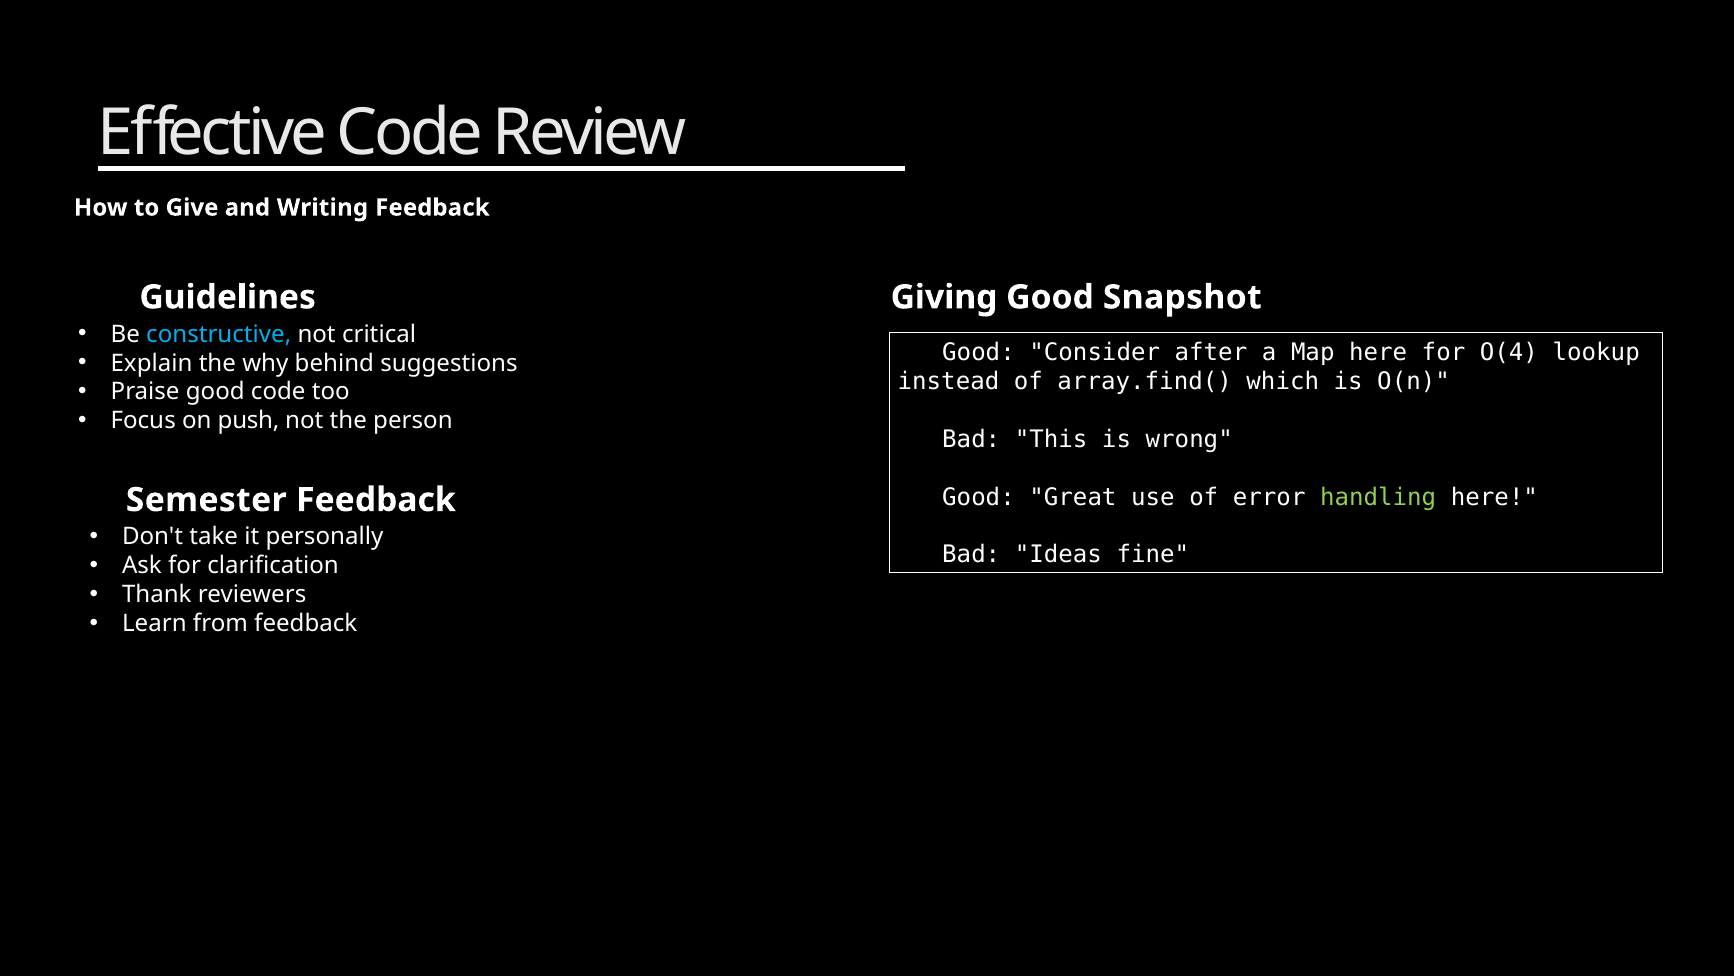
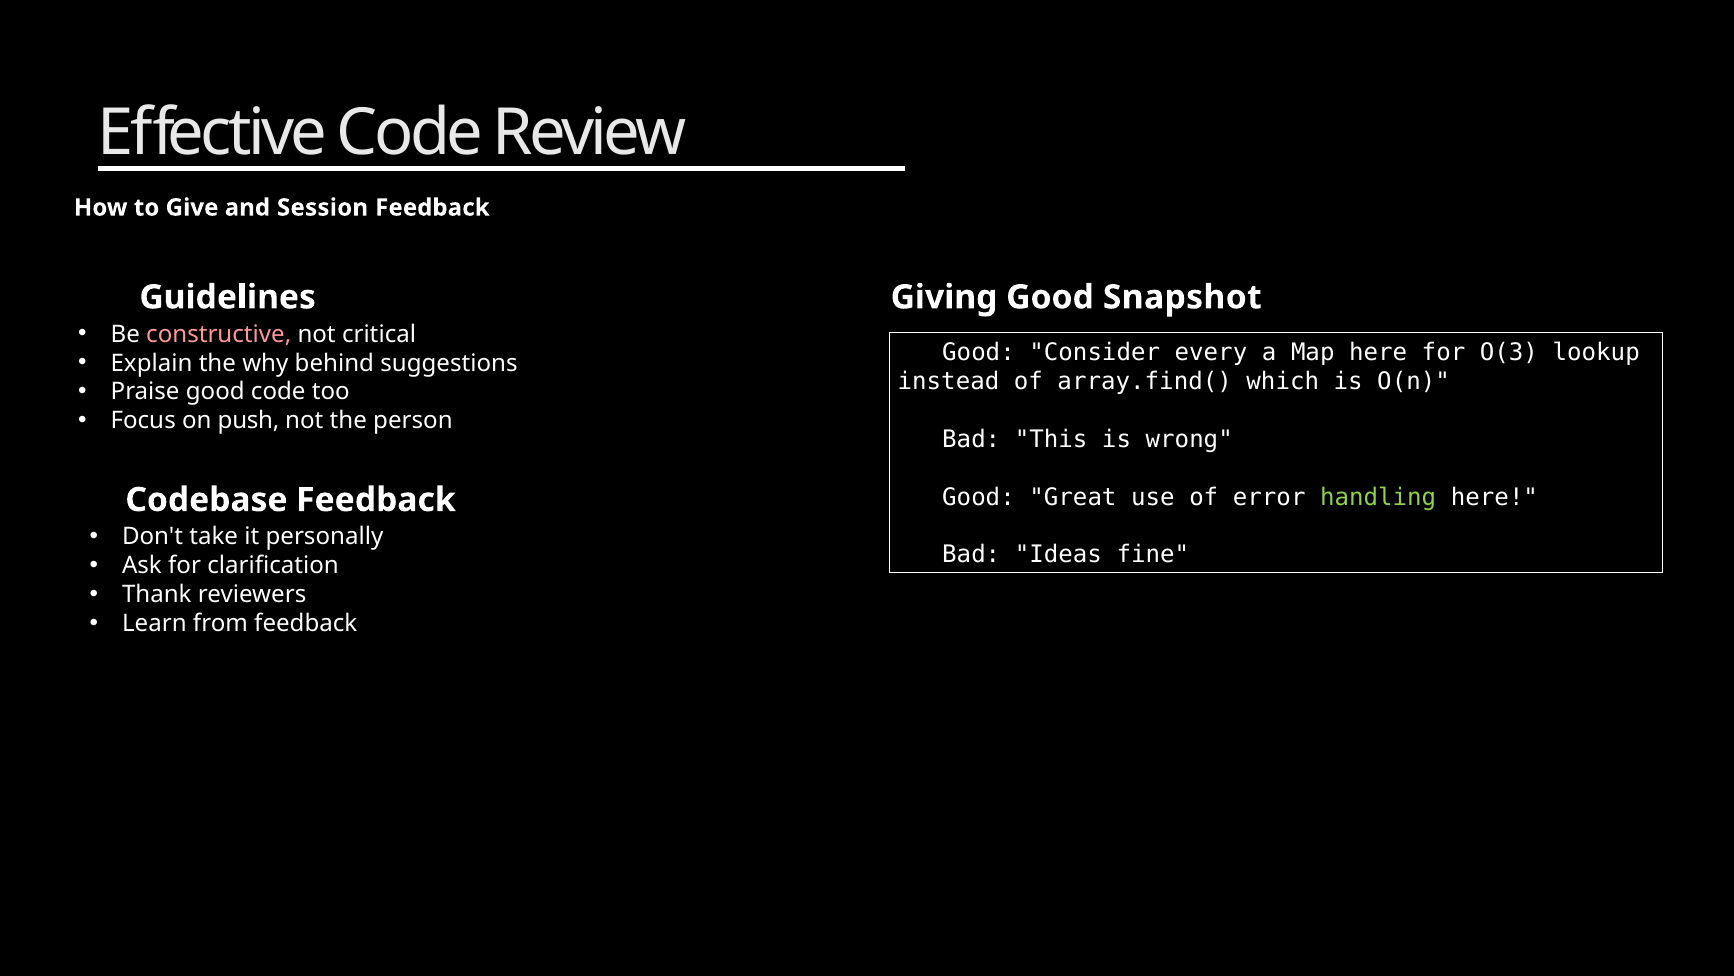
Writing: Writing -> Session
constructive colour: light blue -> pink
after: after -> every
O(4: O(4 -> O(3
Semester: Semester -> Codebase
